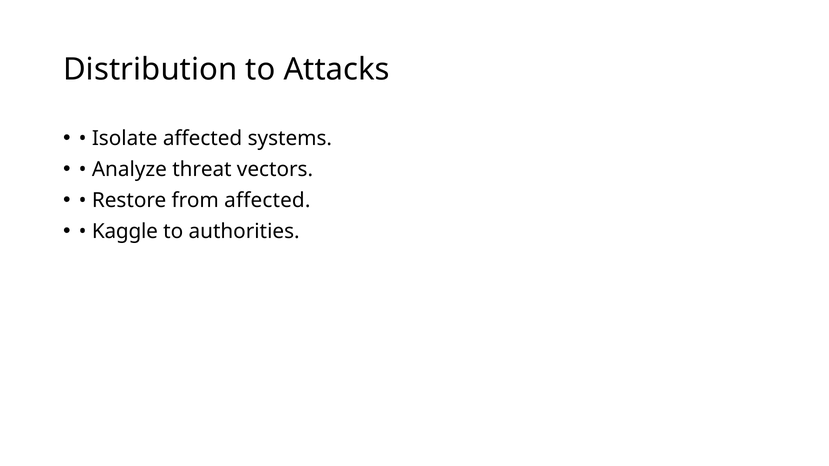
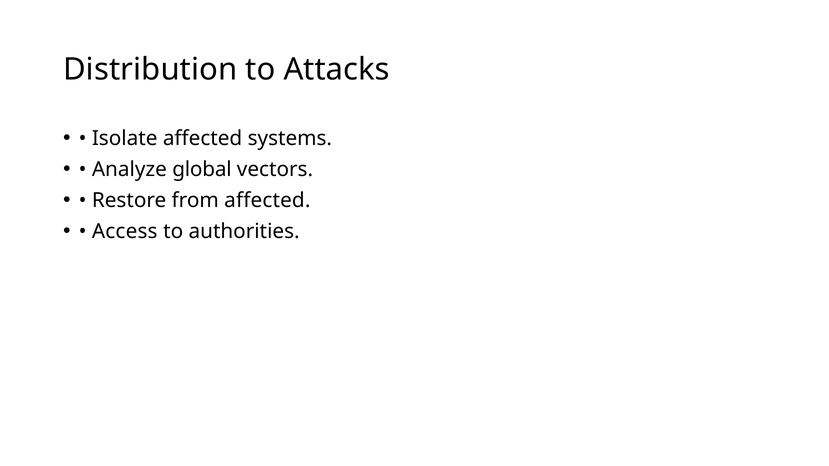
threat: threat -> global
Kaggle: Kaggle -> Access
